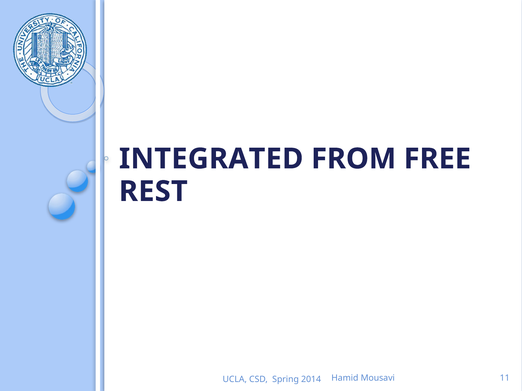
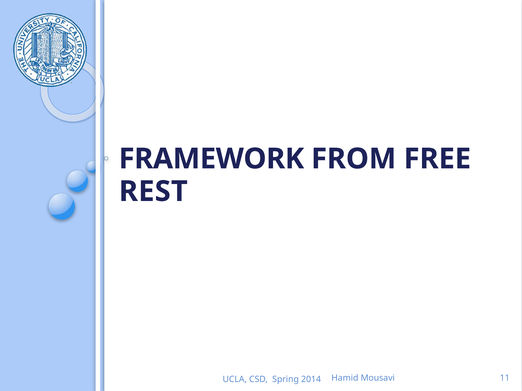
INTEGRATED: INTEGRATED -> FRAMEWORK
